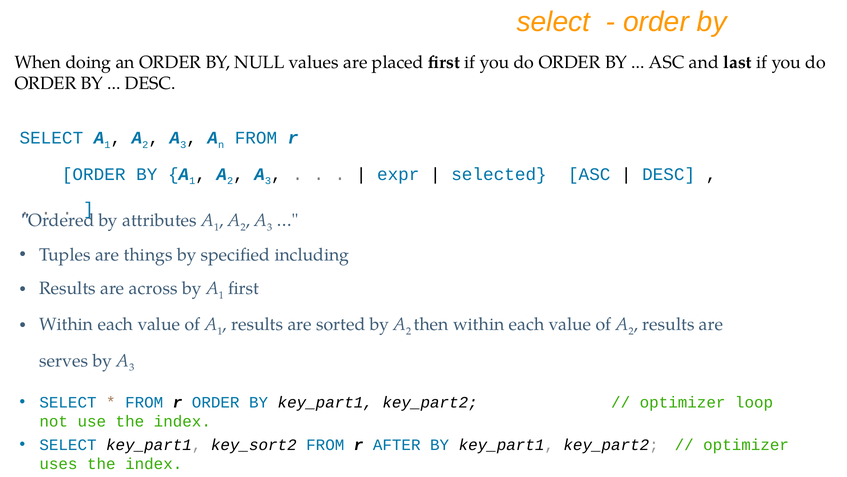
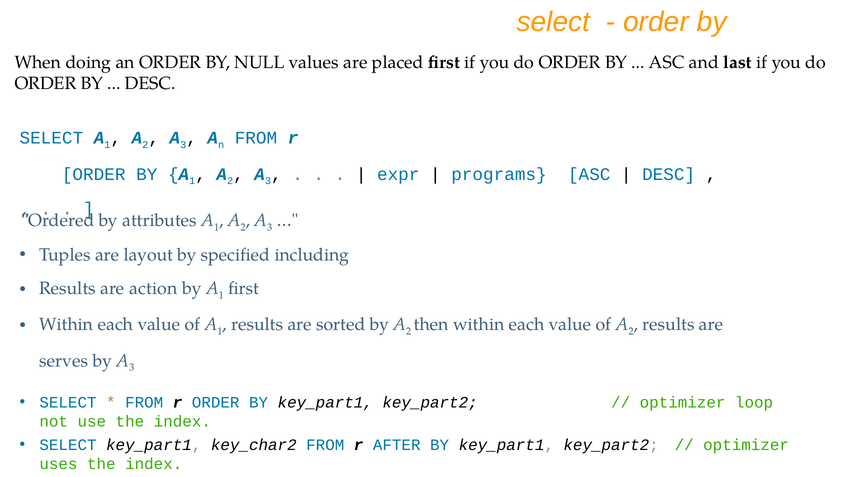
selected: selected -> programs
things: things -> layout
across: across -> action
key_sort2: key_sort2 -> key_char2
